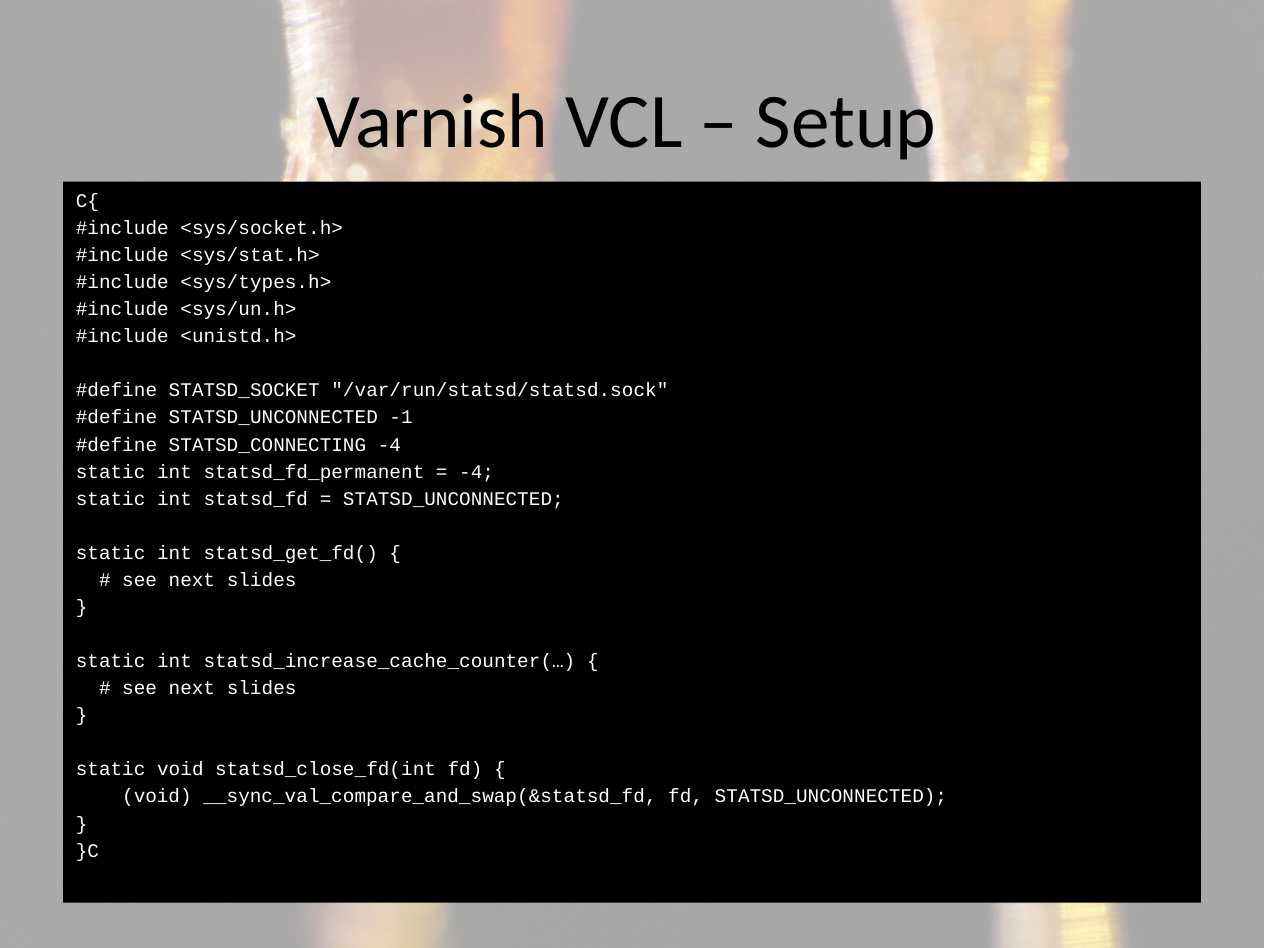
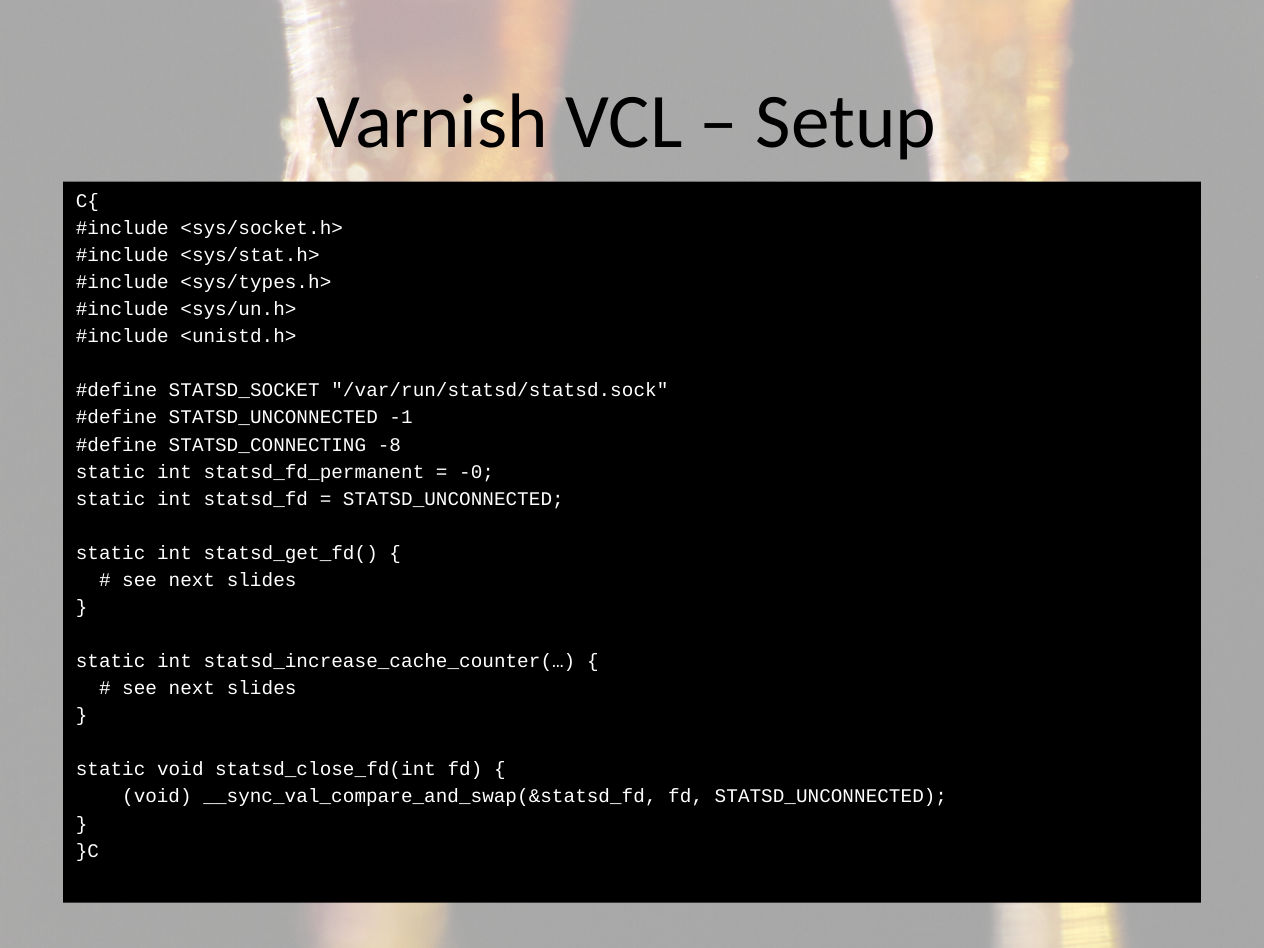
STATSD_CONNECTING -4: -4 -> -8
-4 at (477, 472): -4 -> -0
